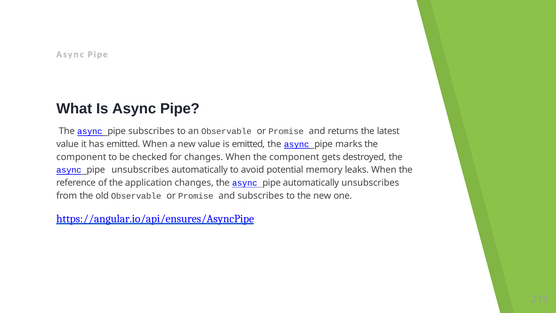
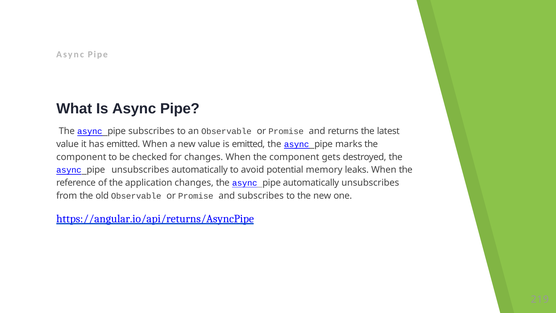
https://angular.io/api/ensures/AsyncPipe: https://angular.io/api/ensures/AsyncPipe -> https://angular.io/api/returns/AsyncPipe
